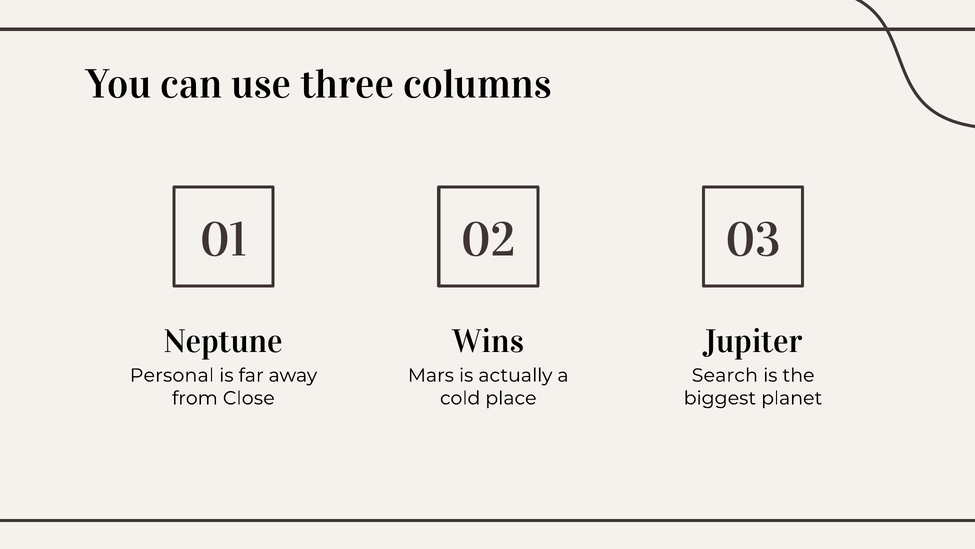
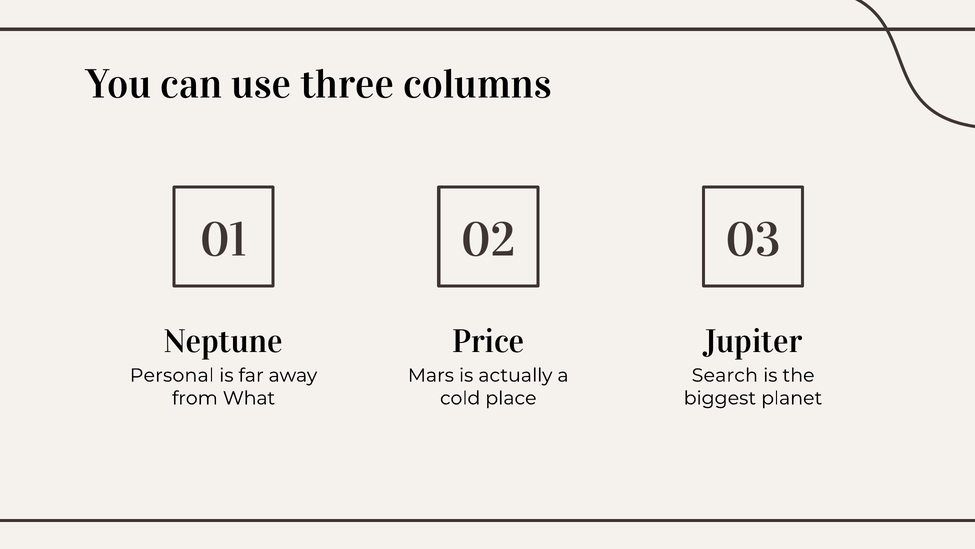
Wins: Wins -> Price
Close: Close -> What
